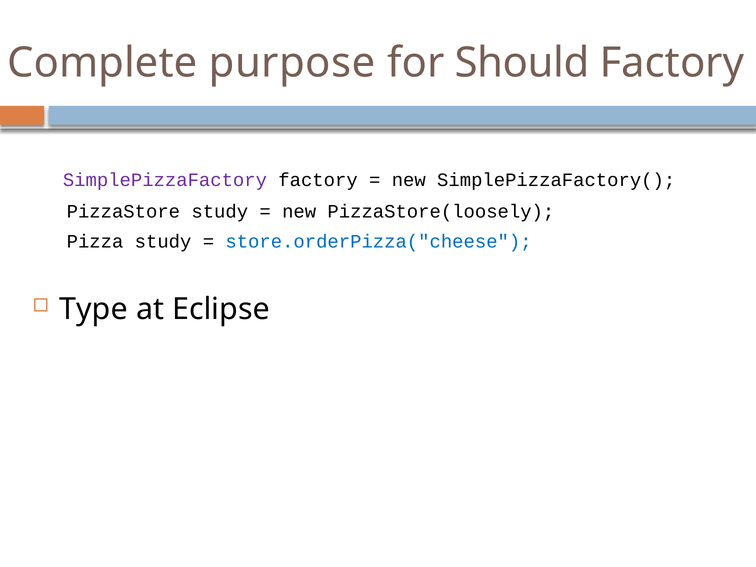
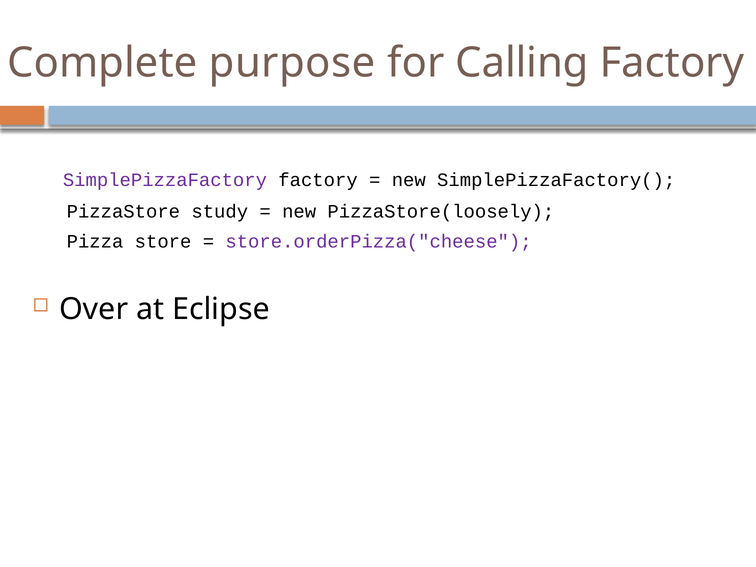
Should: Should -> Calling
Pizza study: study -> store
store.orderPizza("cheese colour: blue -> purple
Type: Type -> Over
